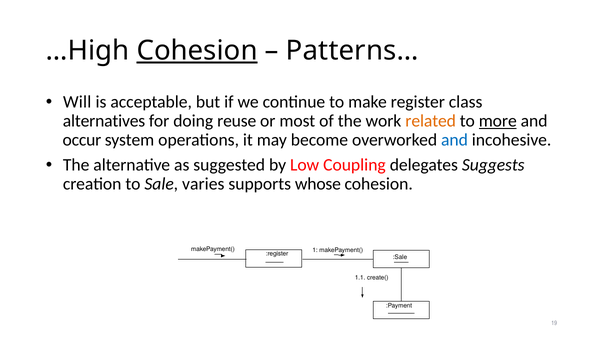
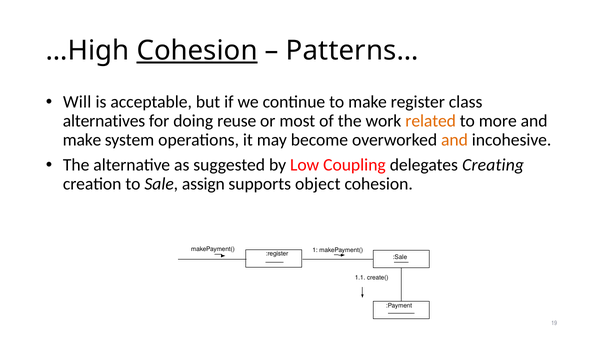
more underline: present -> none
occur at (82, 140): occur -> make
and at (454, 140) colour: blue -> orange
Suggests: Suggests -> Creating
varies: varies -> assign
whose: whose -> object
